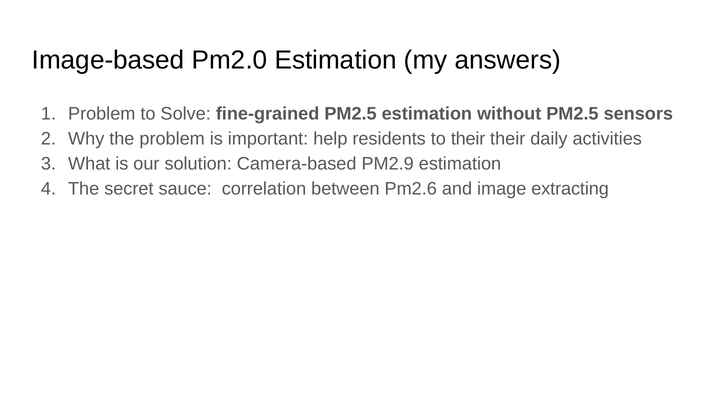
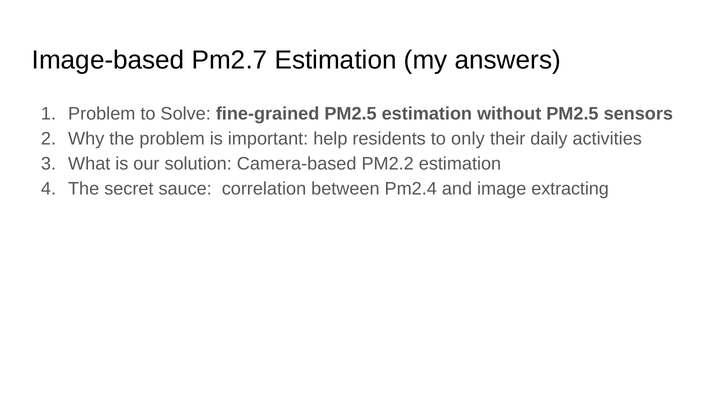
Pm2.0: Pm2.0 -> Pm2.7
to their: their -> only
PM2.9: PM2.9 -> PM2.2
Pm2.6: Pm2.6 -> Pm2.4
